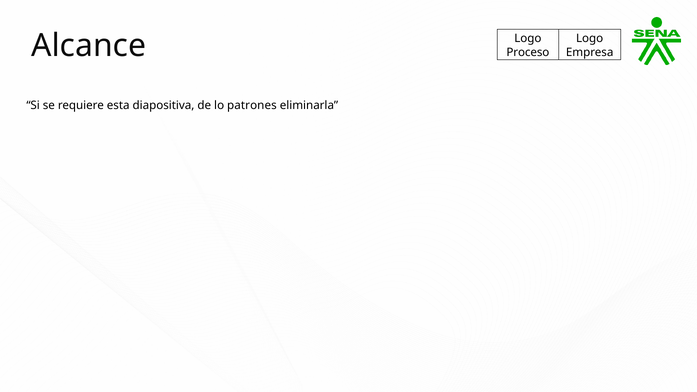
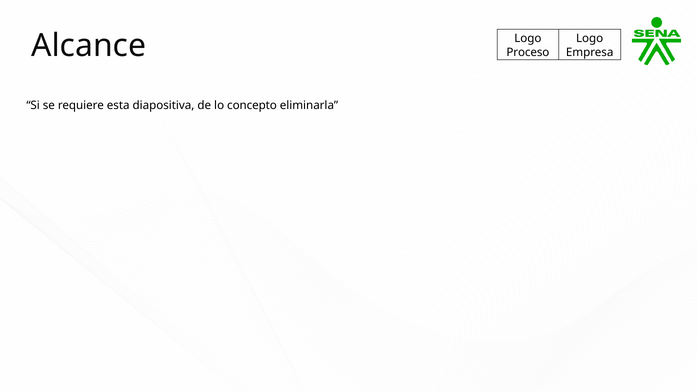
patrones: patrones -> concepto
